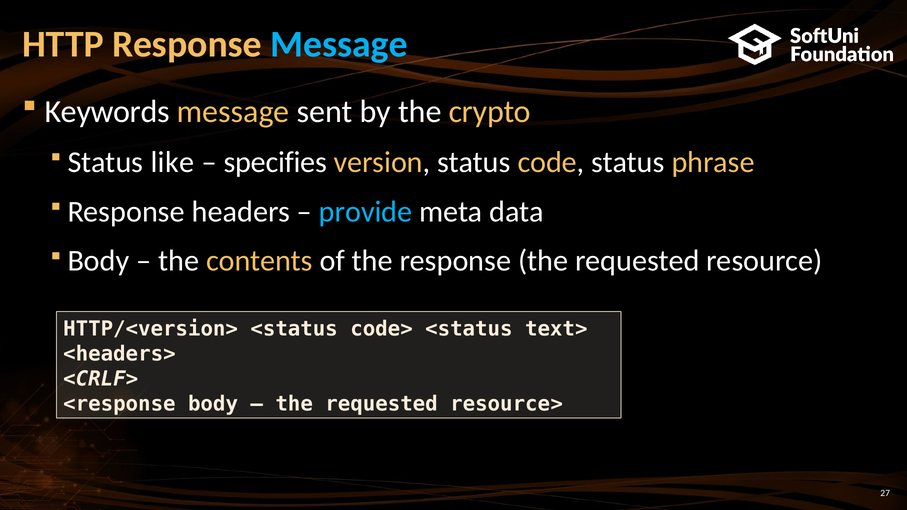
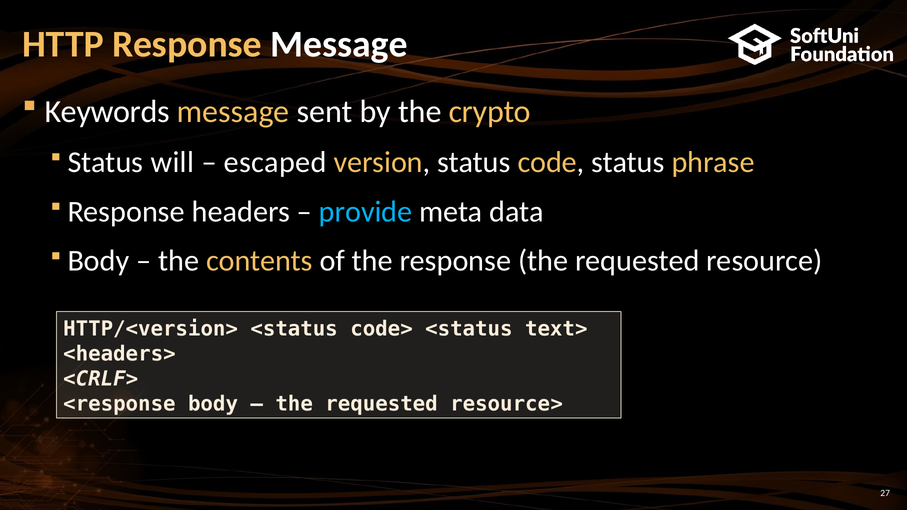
Message at (339, 44) colour: light blue -> white
like: like -> will
specifies: specifies -> escaped
